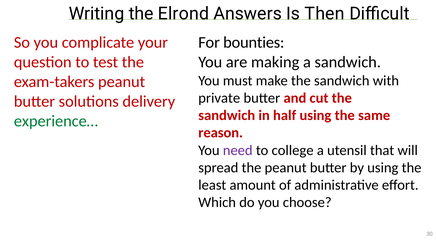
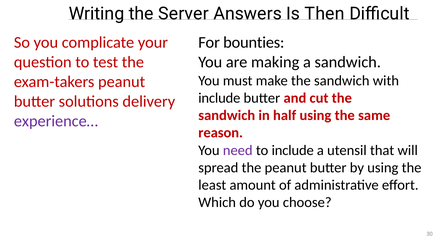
Elrond: Elrond -> Server
private at (219, 98): private -> include
experience… colour: green -> purple
to college: college -> include
